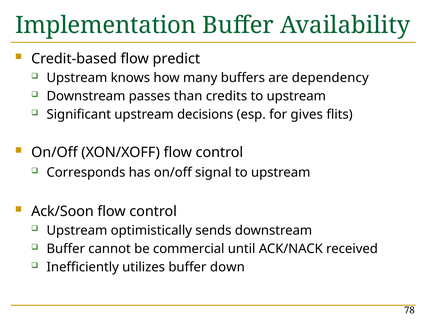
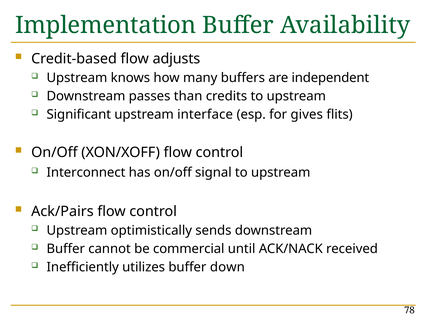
predict: predict -> adjusts
dependency: dependency -> independent
decisions: decisions -> interface
Corresponds: Corresponds -> Interconnect
Ack/Soon: Ack/Soon -> Ack/Pairs
